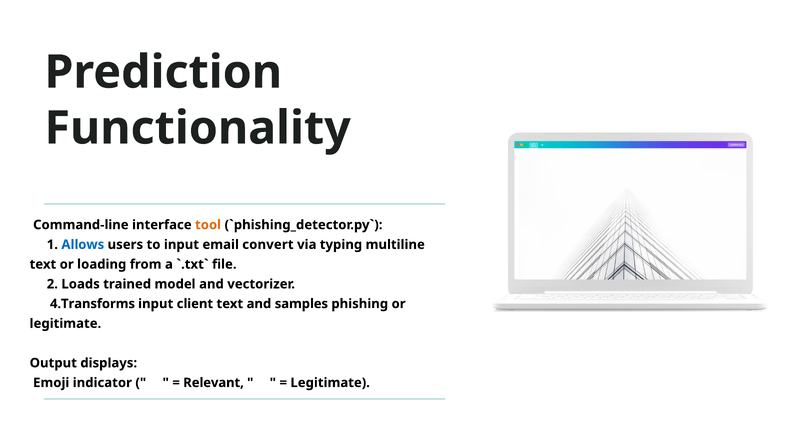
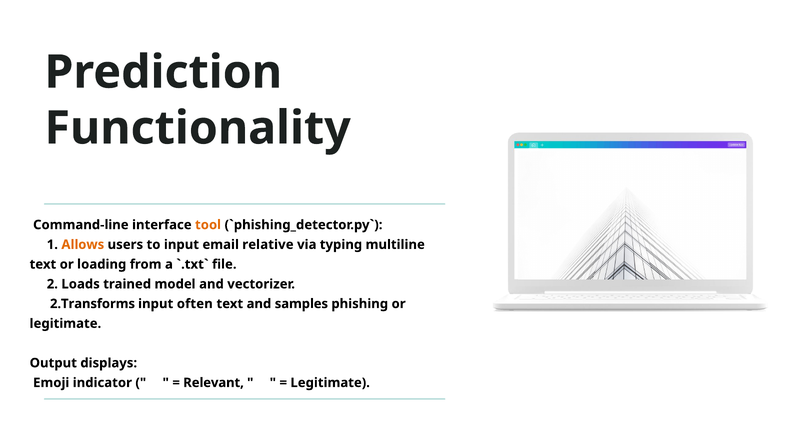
Allows colour: blue -> orange
convert: convert -> relative
4.Transforms: 4.Transforms -> 2.Transforms
client: client -> often
